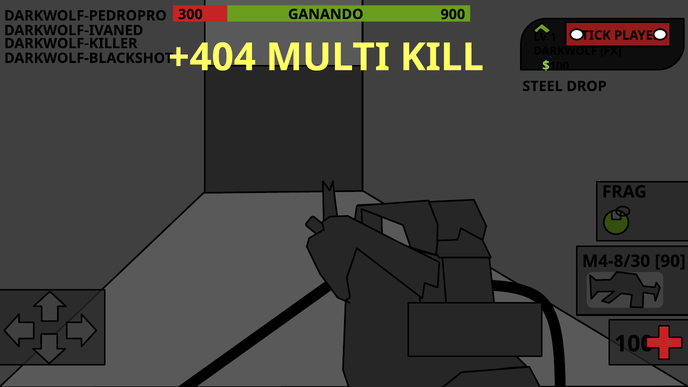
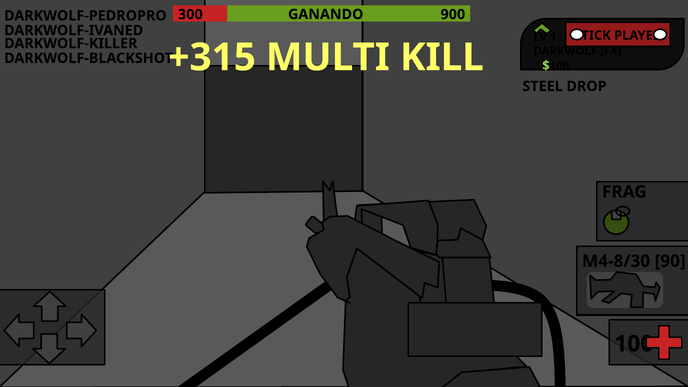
+404: +404 -> +315
